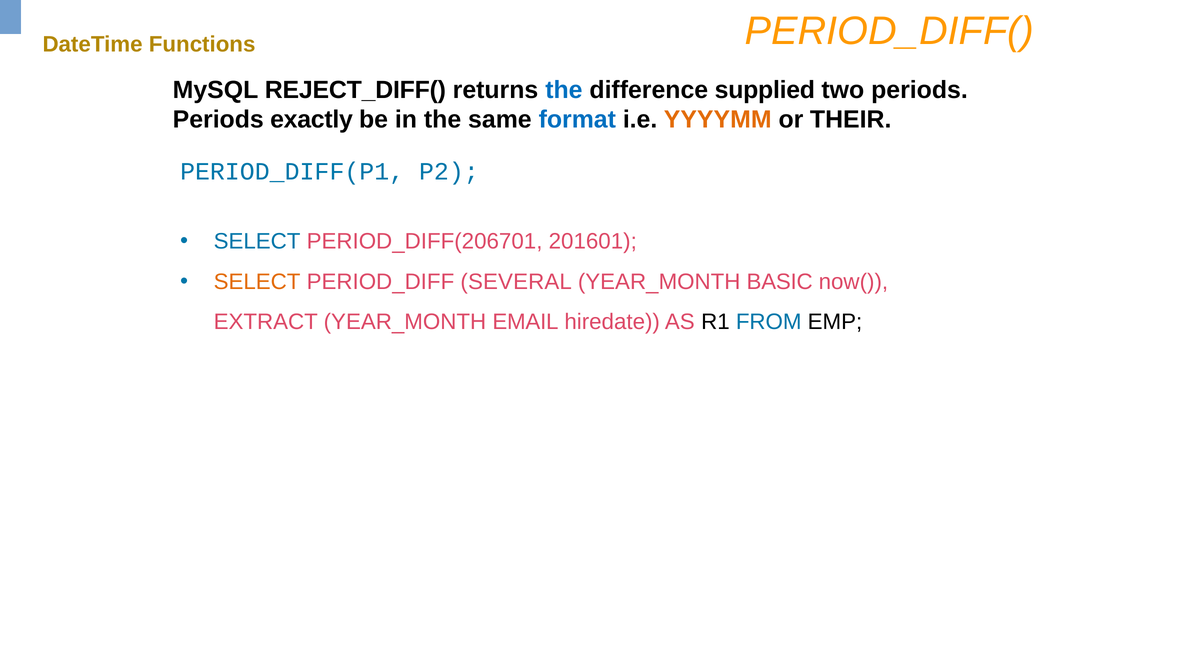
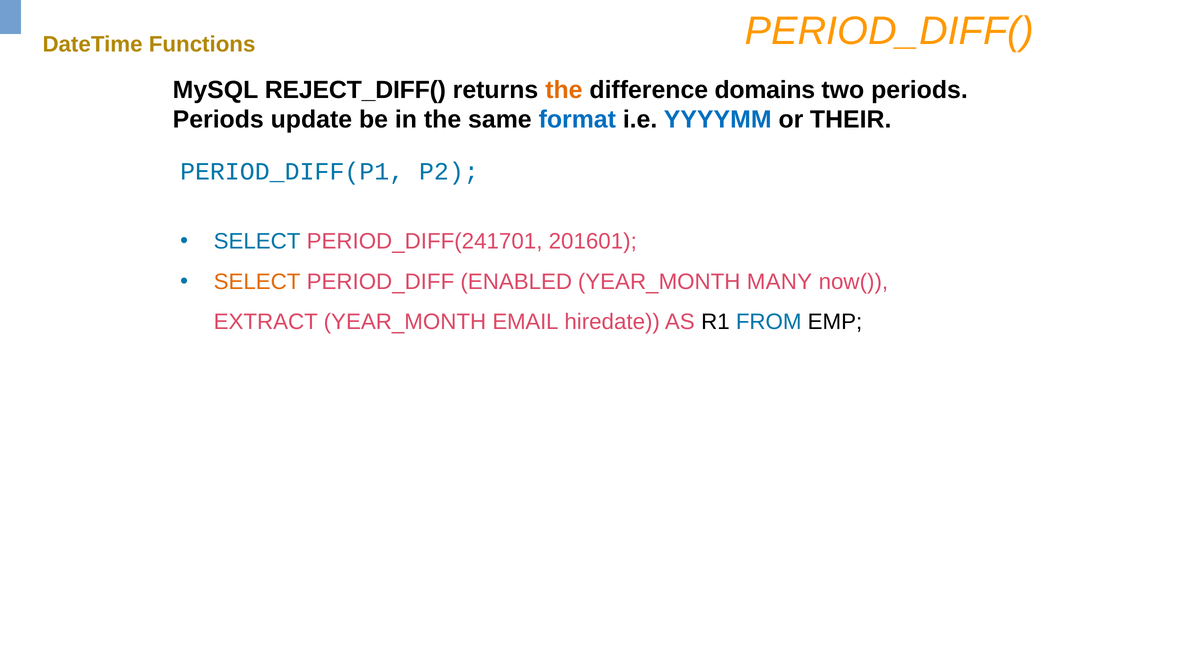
the at (564, 90) colour: blue -> orange
supplied: supplied -> domains
exactly: exactly -> update
YYYYMM colour: orange -> blue
PERIOD_DIFF(206701: PERIOD_DIFF(206701 -> PERIOD_DIFF(241701
SEVERAL: SEVERAL -> ENABLED
BASIC: BASIC -> MANY
